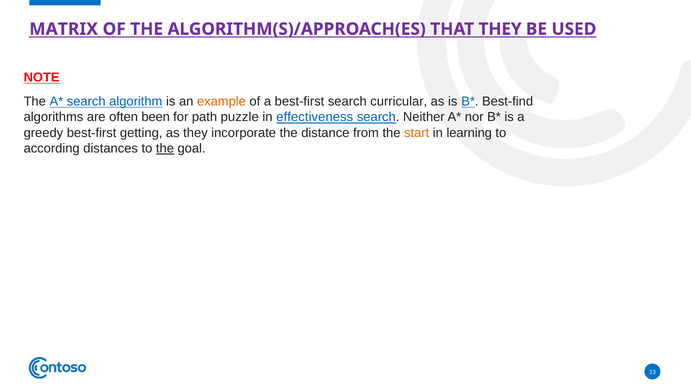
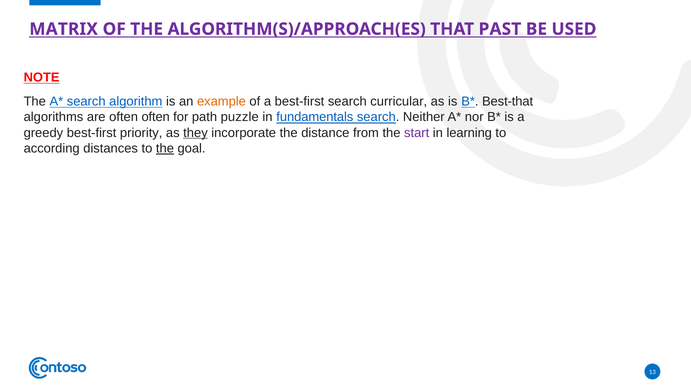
THAT THEY: THEY -> PAST
Best-find: Best-find -> Best-that
often been: been -> often
effectiveness: effectiveness -> fundamentals
getting: getting -> priority
they at (195, 133) underline: none -> present
start colour: orange -> purple
